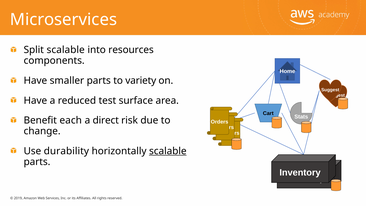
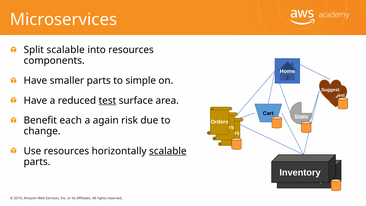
variety: variety -> simple
test underline: none -> present
direct: direct -> again
Use durability: durability -> resources
